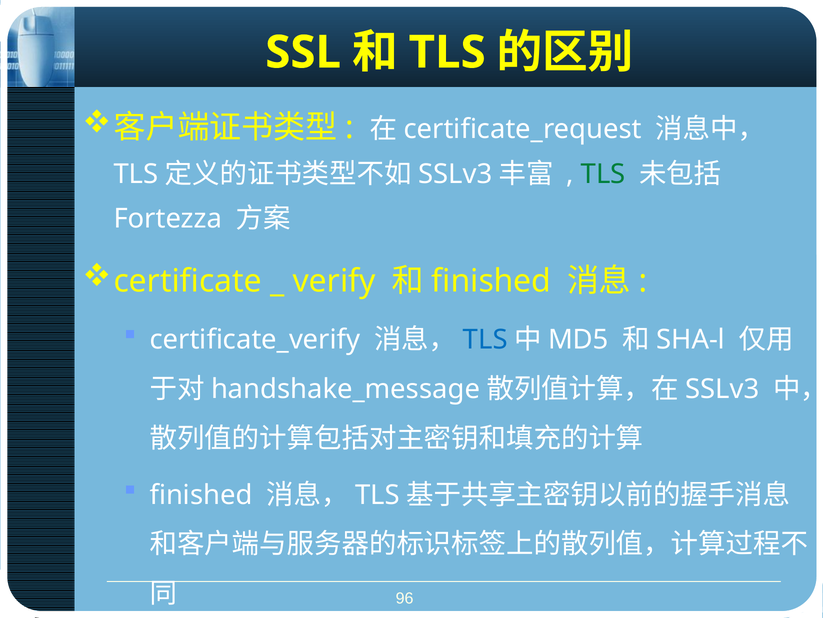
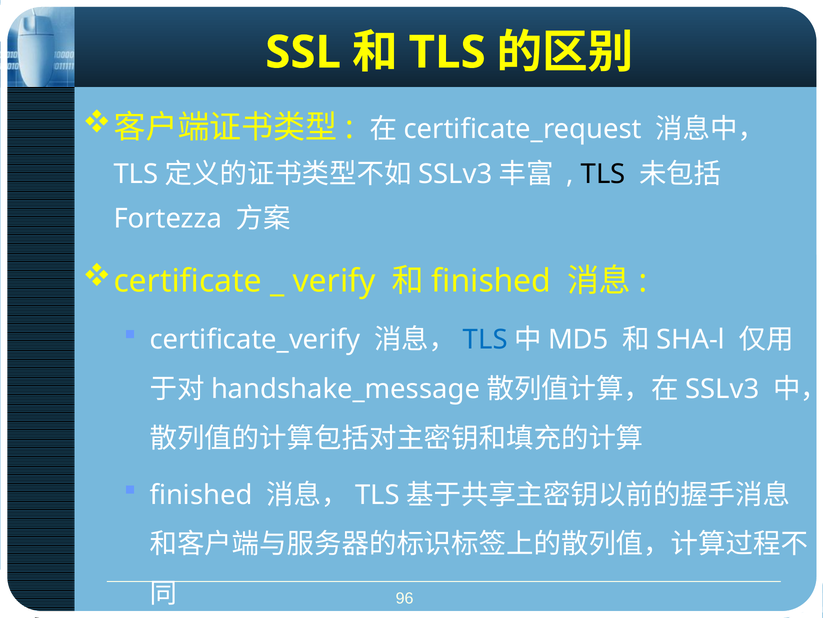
TLS at (603, 174) colour: green -> black
